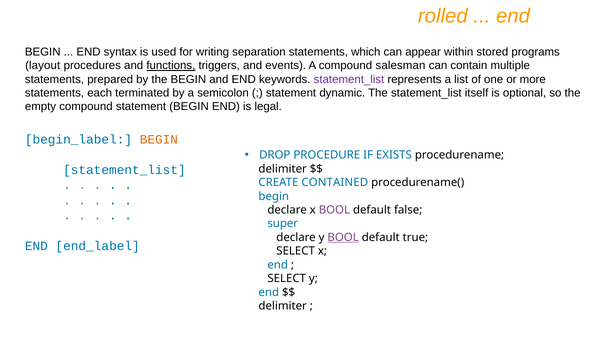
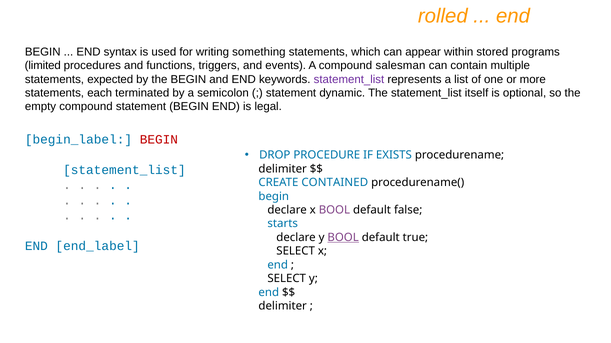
separation: separation -> something
layout: layout -> limited
functions underline: present -> none
prepared: prepared -> expected
BEGIN at (159, 140) colour: orange -> red
super: super -> starts
